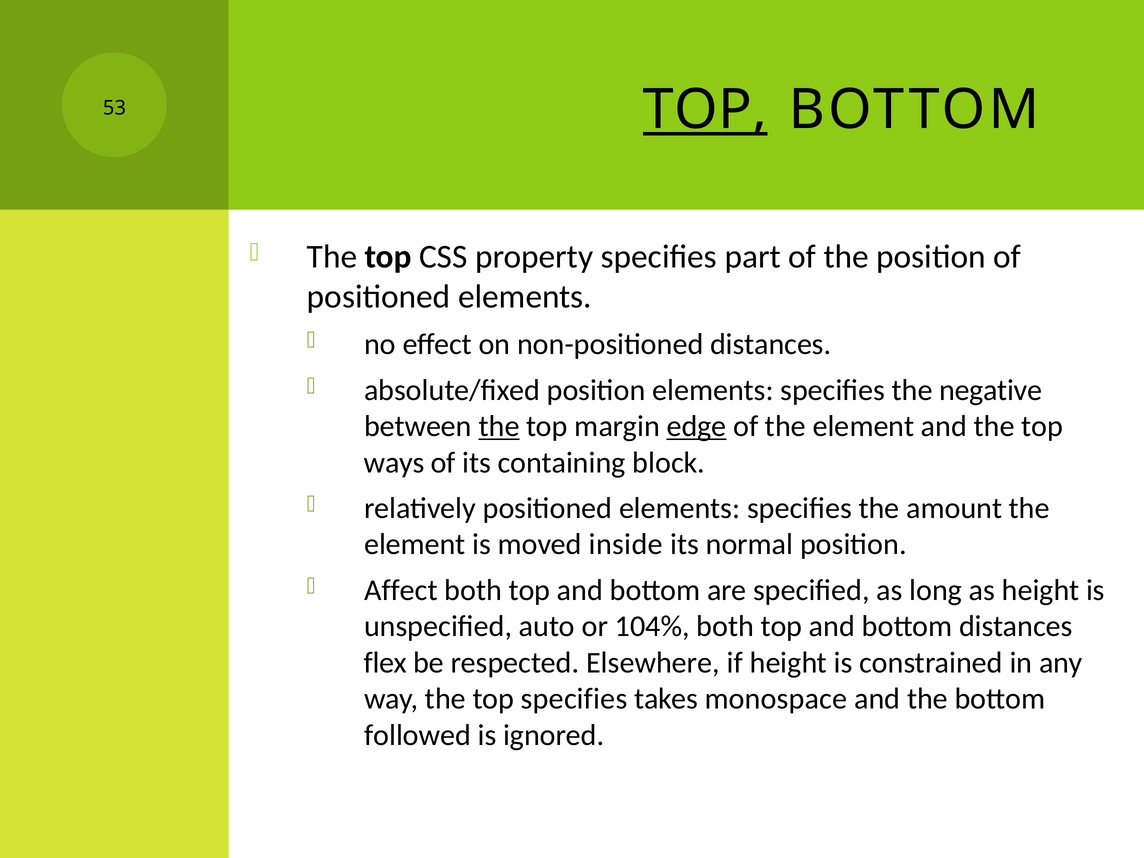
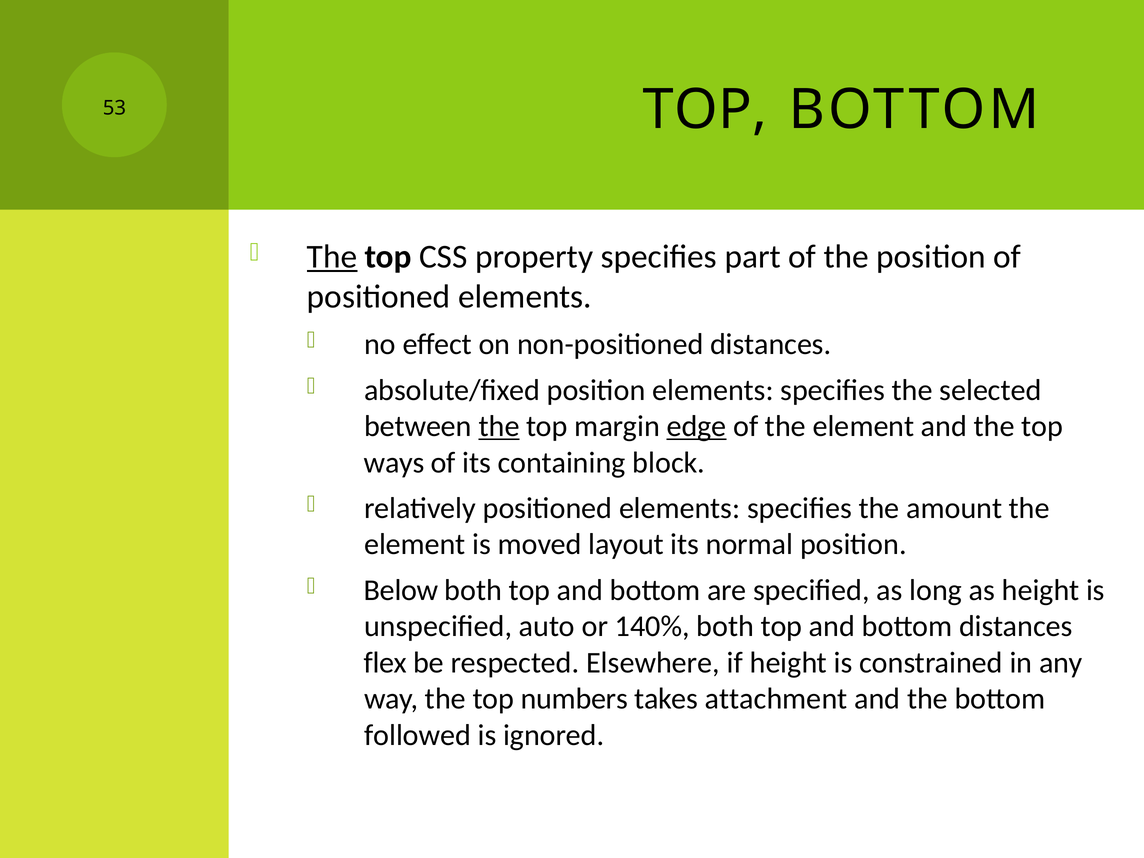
TOP at (705, 110) underline: present -> none
The at (332, 257) underline: none -> present
negative: negative -> selected
inside: inside -> layout
Affect: Affect -> Below
104%: 104% -> 140%
top specifies: specifies -> numbers
monospace: monospace -> attachment
